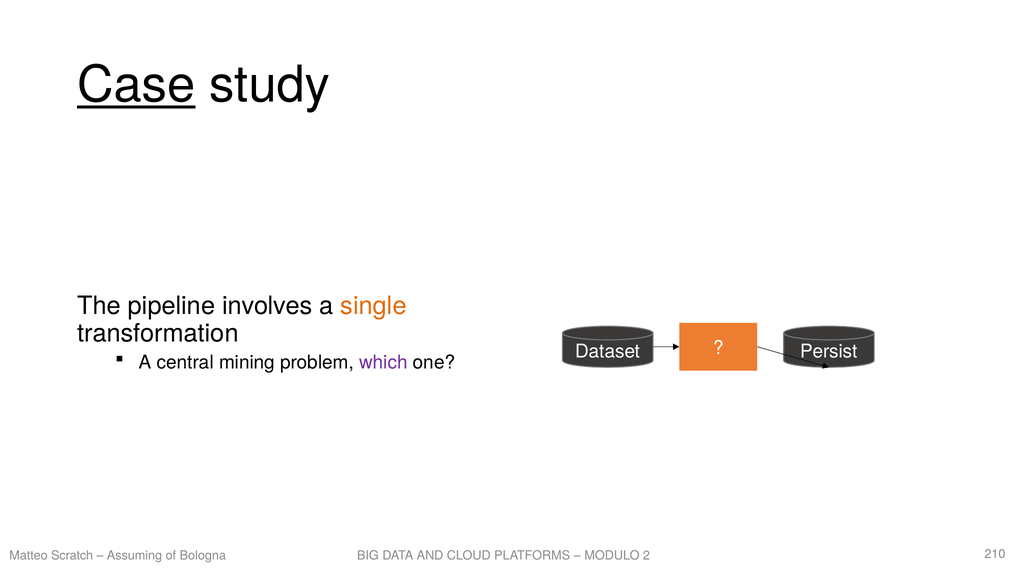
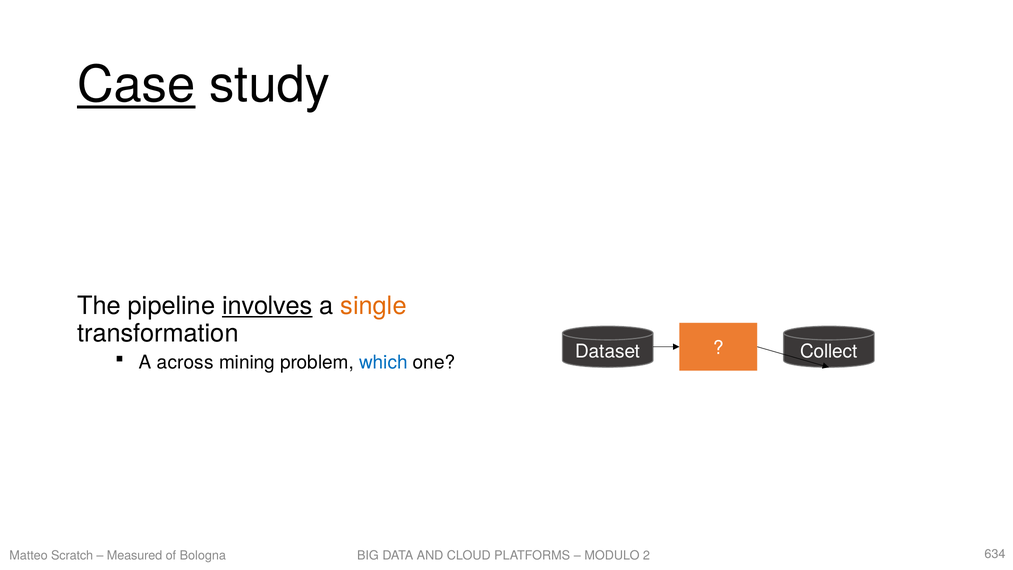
involves underline: none -> present
Persist: Persist -> Collect
central: central -> across
which colour: purple -> blue
Assuming: Assuming -> Measured
210: 210 -> 634
